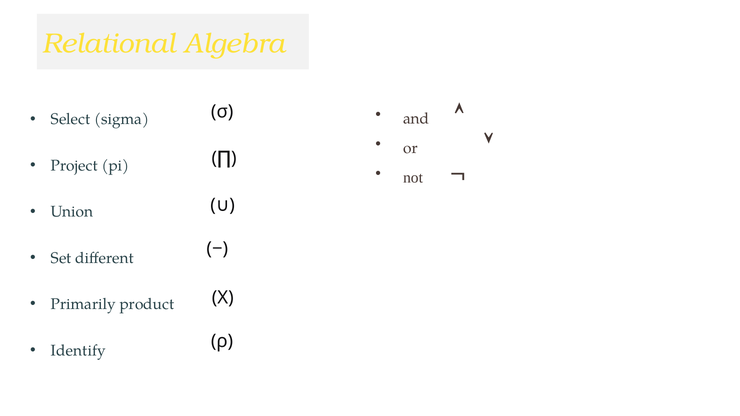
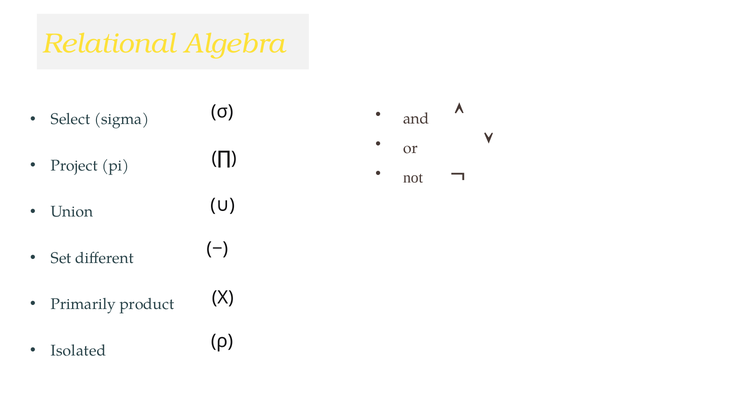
Identify: Identify -> Isolated
